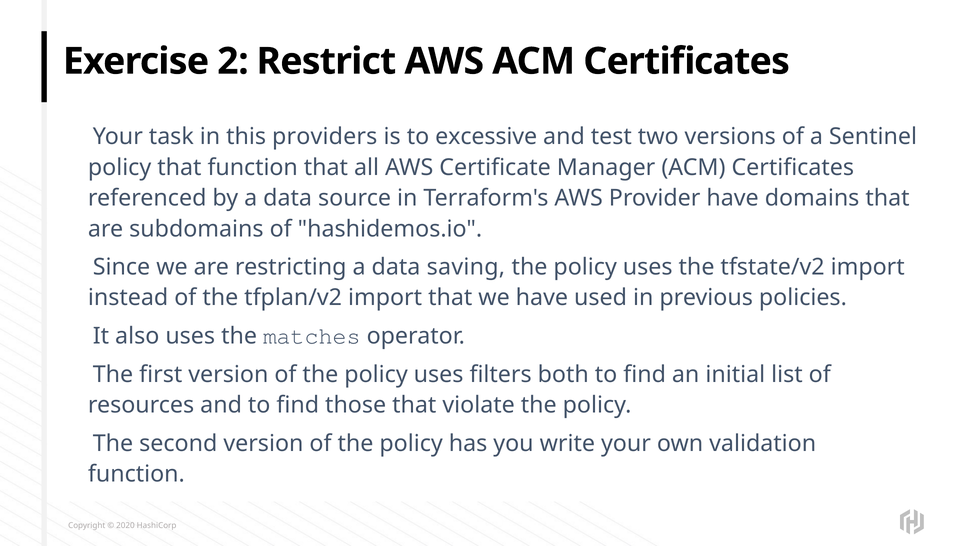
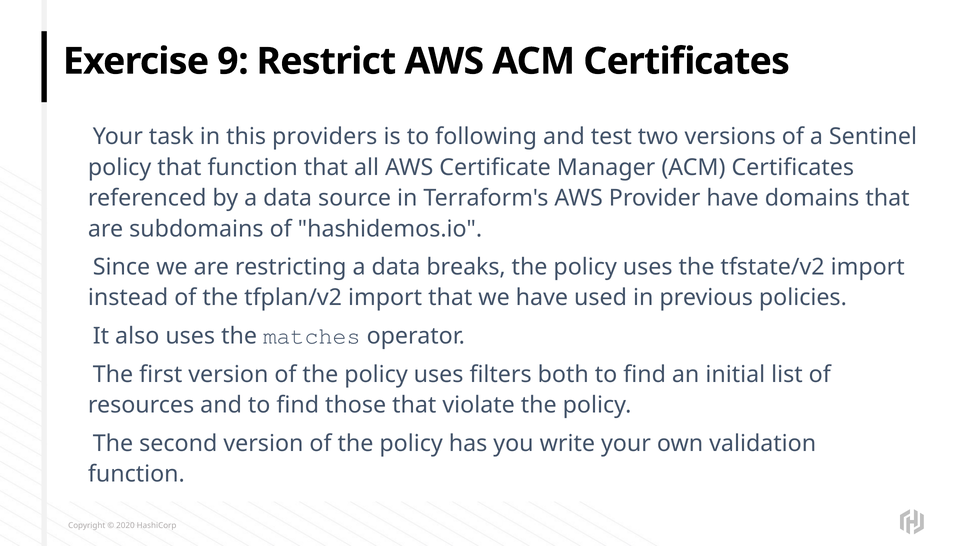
2: 2 -> 9
excessive: excessive -> following
saving: saving -> breaks
